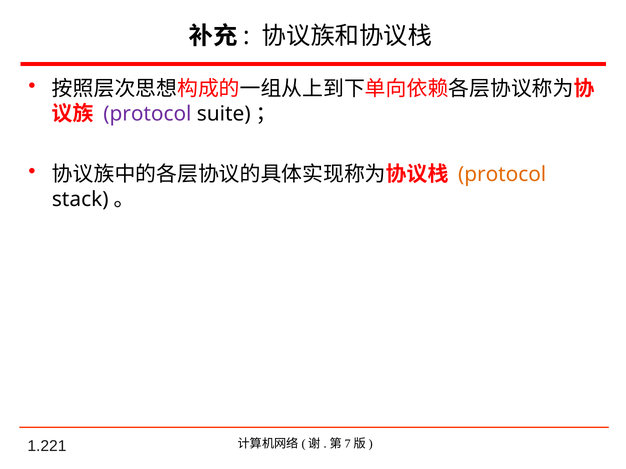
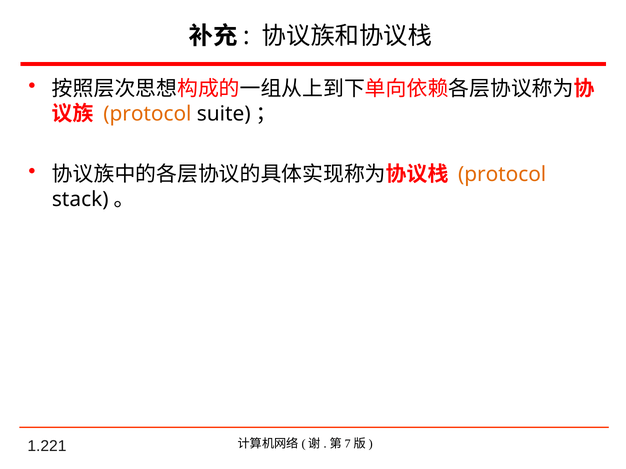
protocol at (147, 114) colour: purple -> orange
